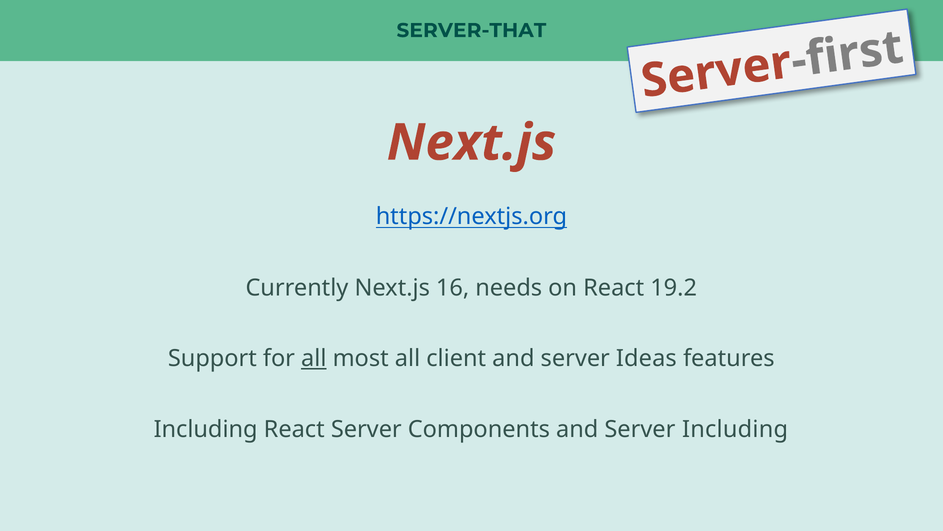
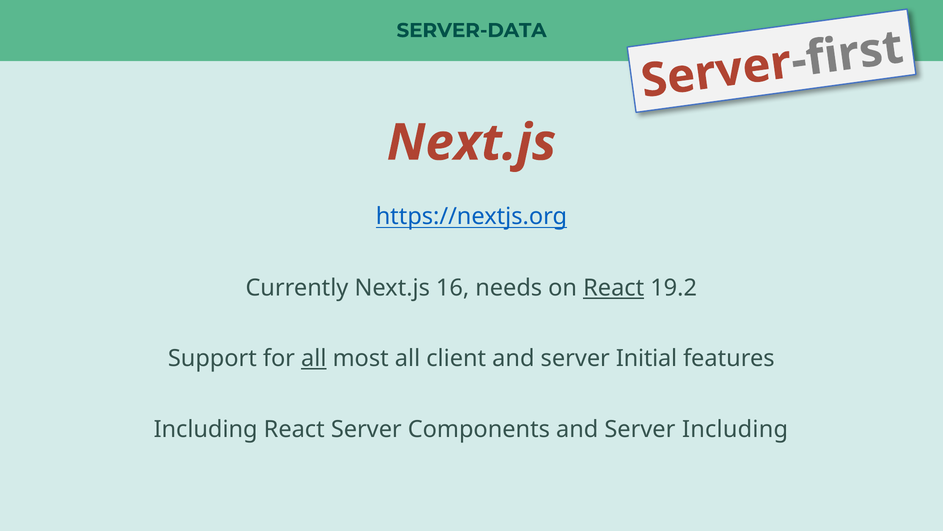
SERVER-THAT: SERVER-THAT -> SERVER-DATA
React at (614, 288) underline: none -> present
Ideas: Ideas -> Initial
